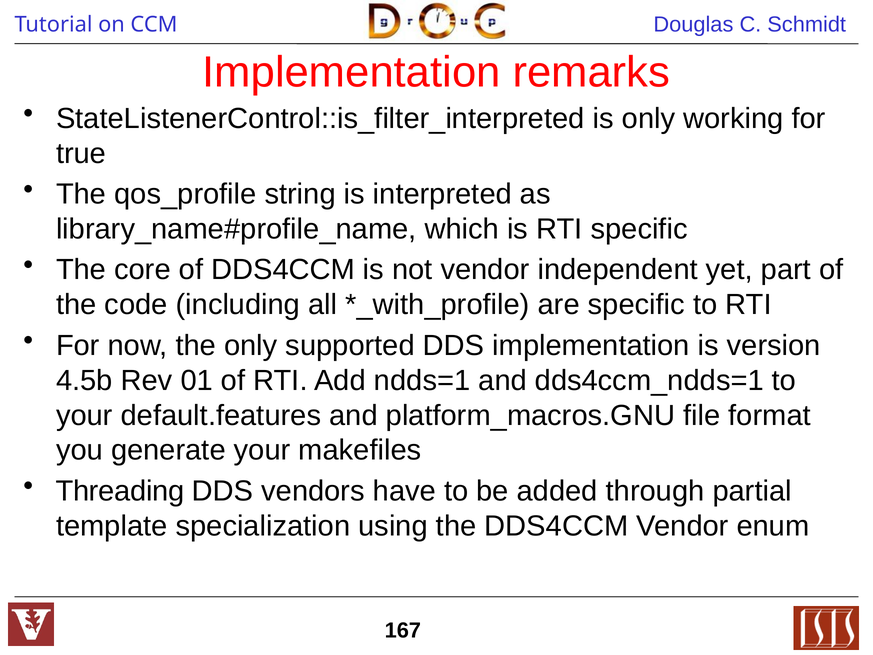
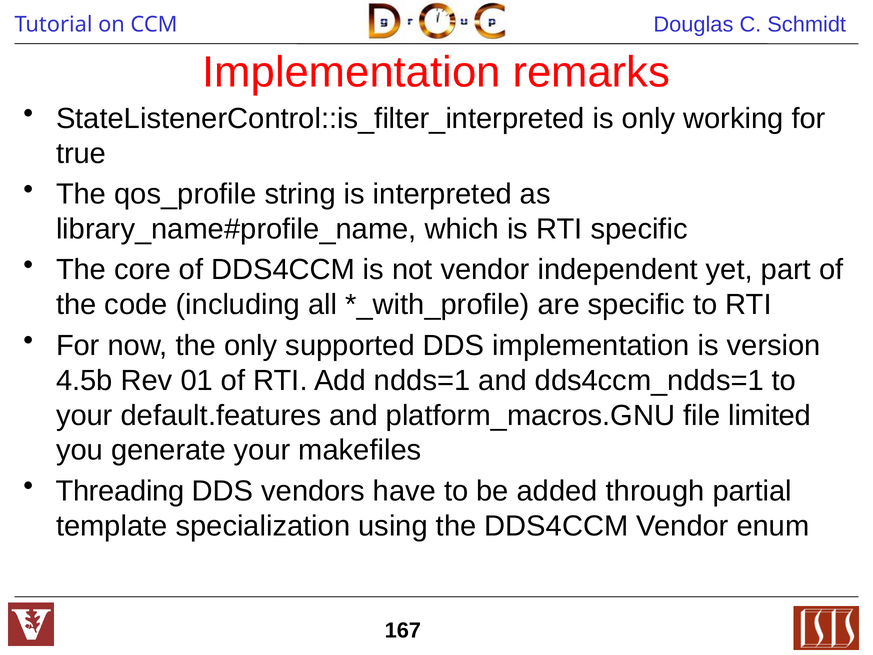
format: format -> limited
